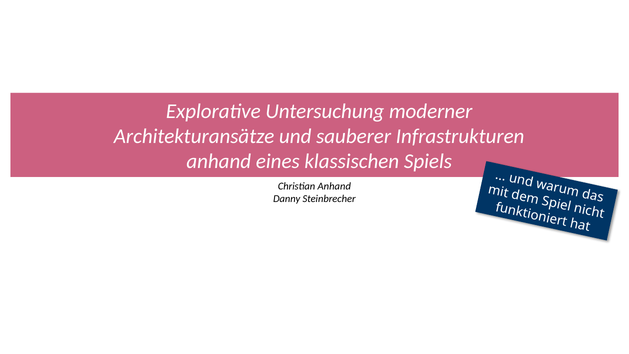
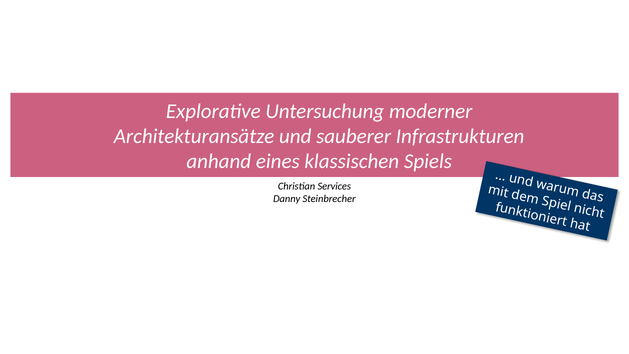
Christian Anhand: Anhand -> Services
